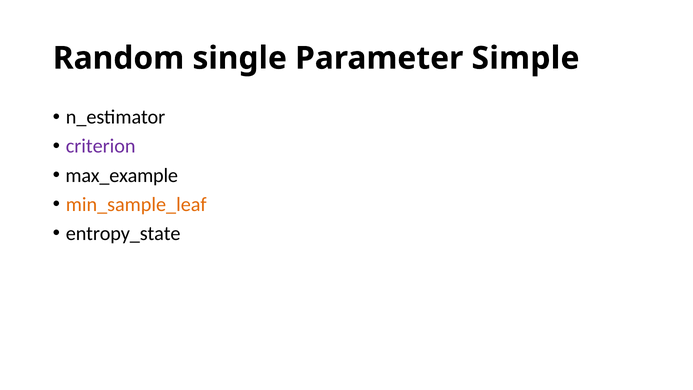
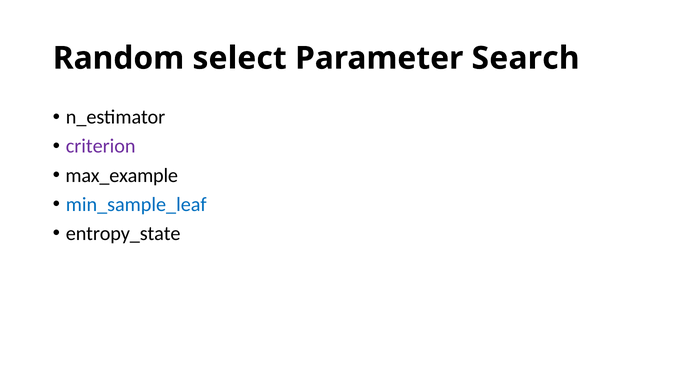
single: single -> select
Simple: Simple -> Search
min_sample_leaf colour: orange -> blue
